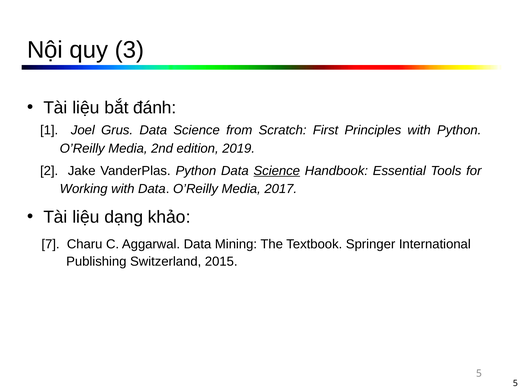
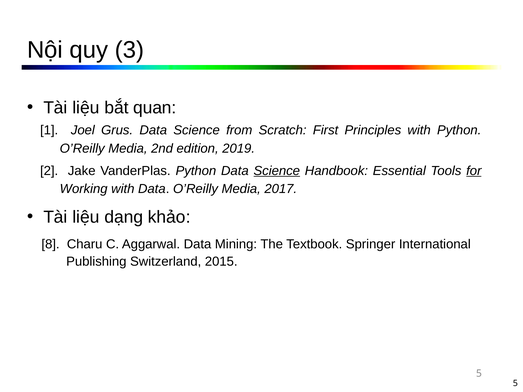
đánh: đánh -> quan
for underline: none -> present
7: 7 -> 8
